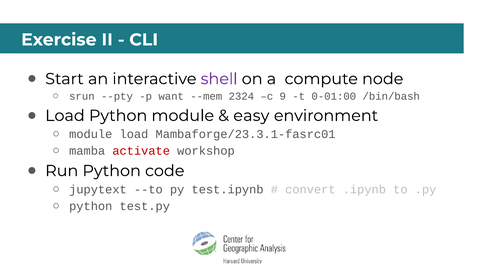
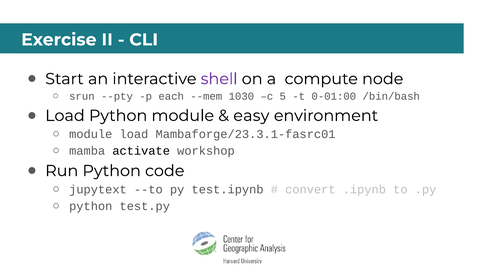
want: want -> each
2324: 2324 -> 1030
9: 9 -> 5
activate colour: red -> black
